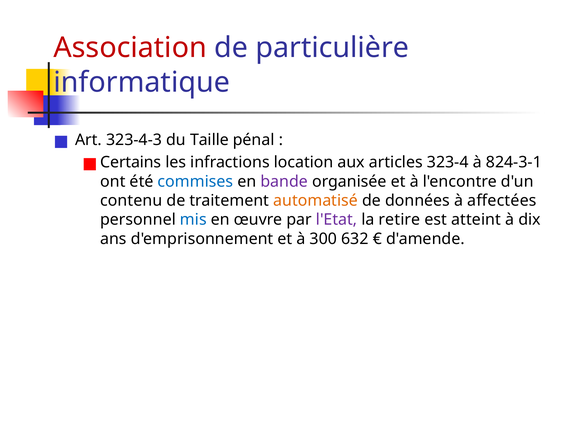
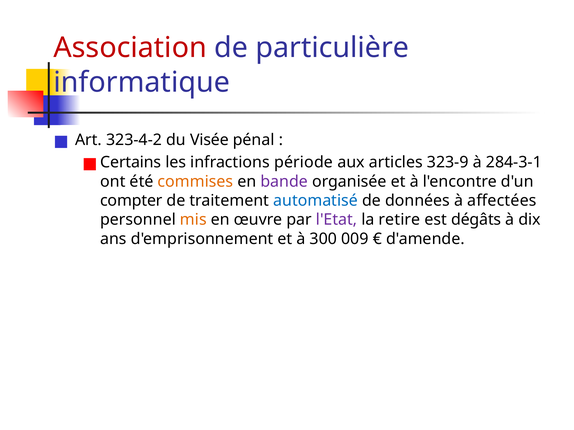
323-4-3: 323-4-3 -> 323-4-2
Taille: Taille -> Visée
location: location -> période
323-4: 323-4 -> 323-9
824-3-1: 824-3-1 -> 284-3-1
commises colour: blue -> orange
contenu: contenu -> compter
automatisé colour: orange -> blue
mis colour: blue -> orange
atteint: atteint -> dégâts
632: 632 -> 009
